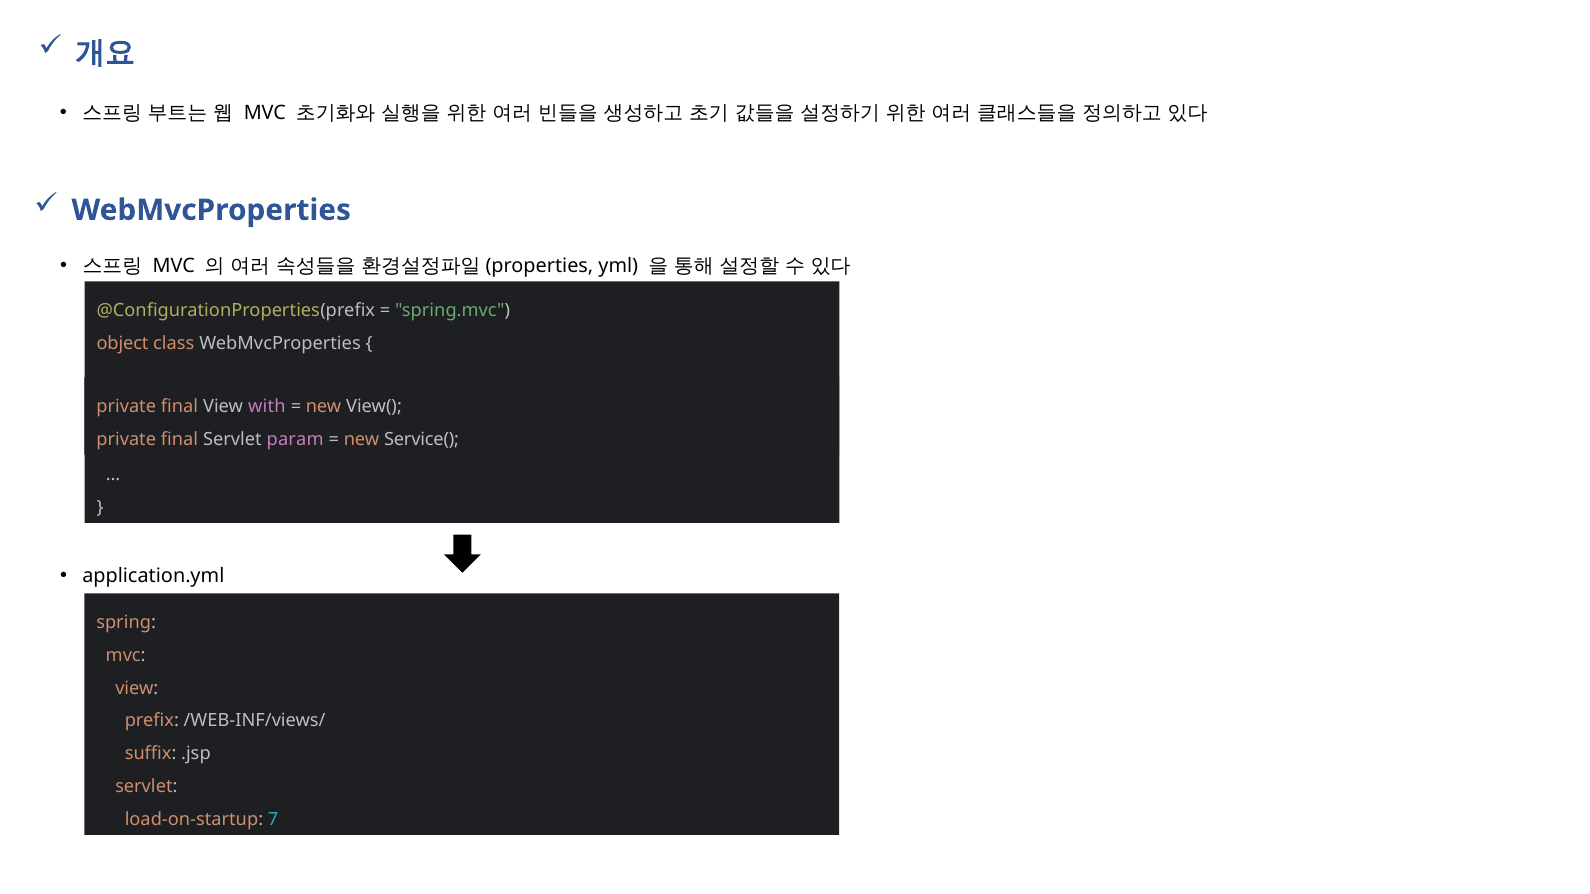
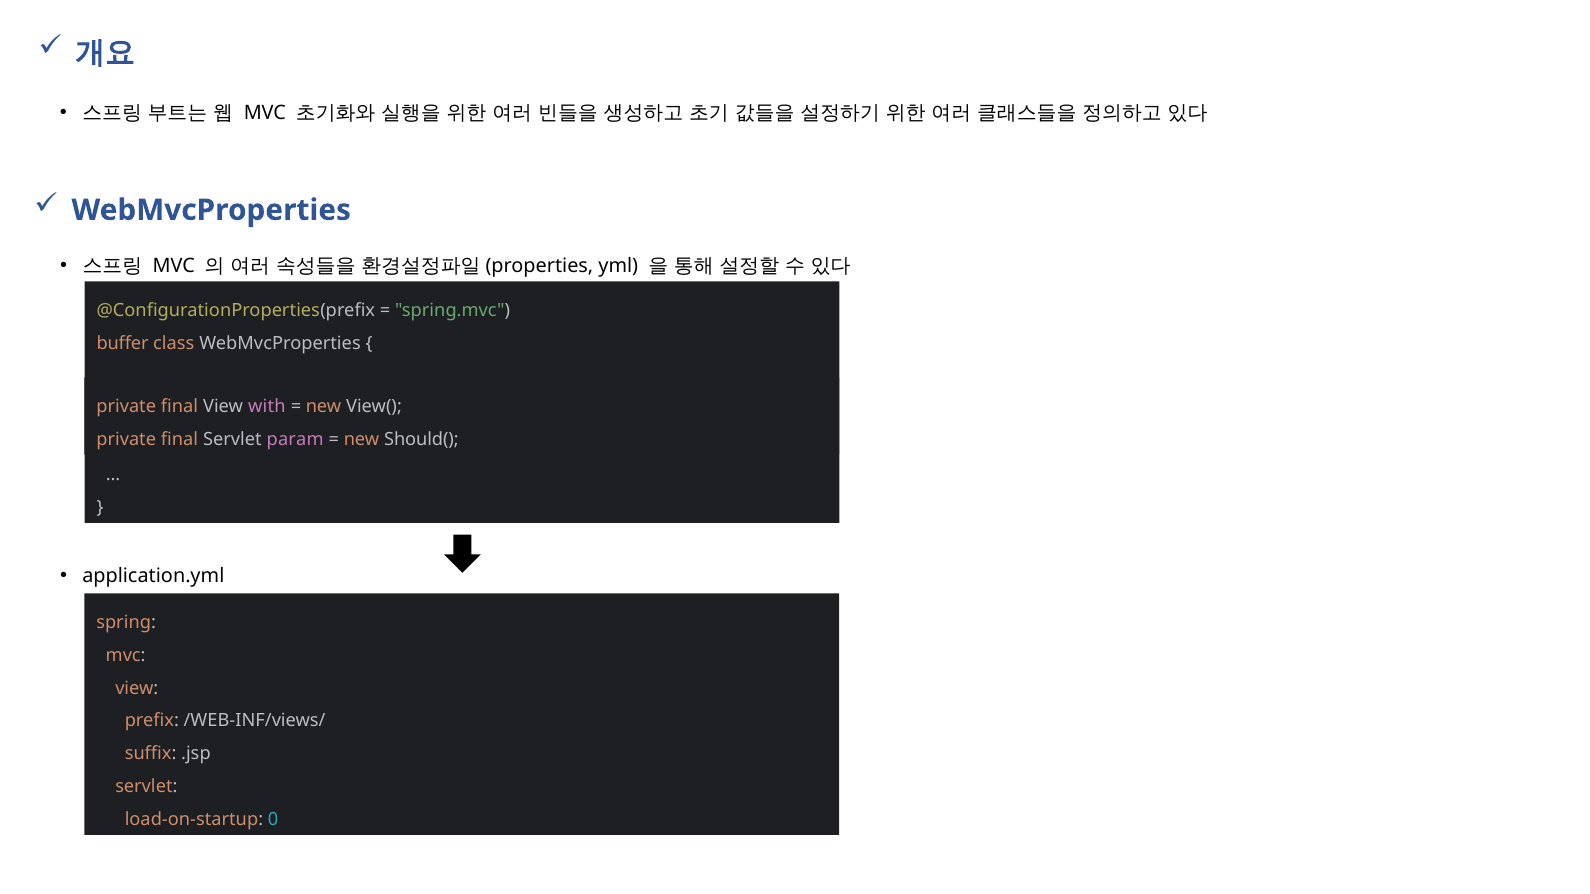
object: object -> buffer
Service(: Service( -> Should(
7: 7 -> 0
